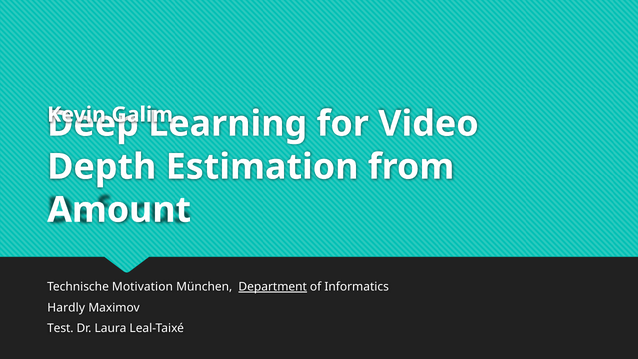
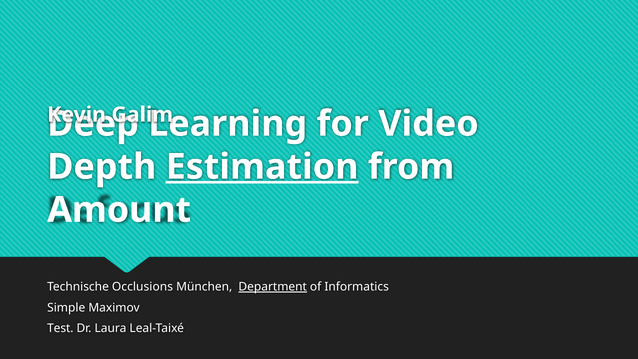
Estimation underline: none -> present
Motivation: Motivation -> Occlusions
Hardly: Hardly -> Simple
